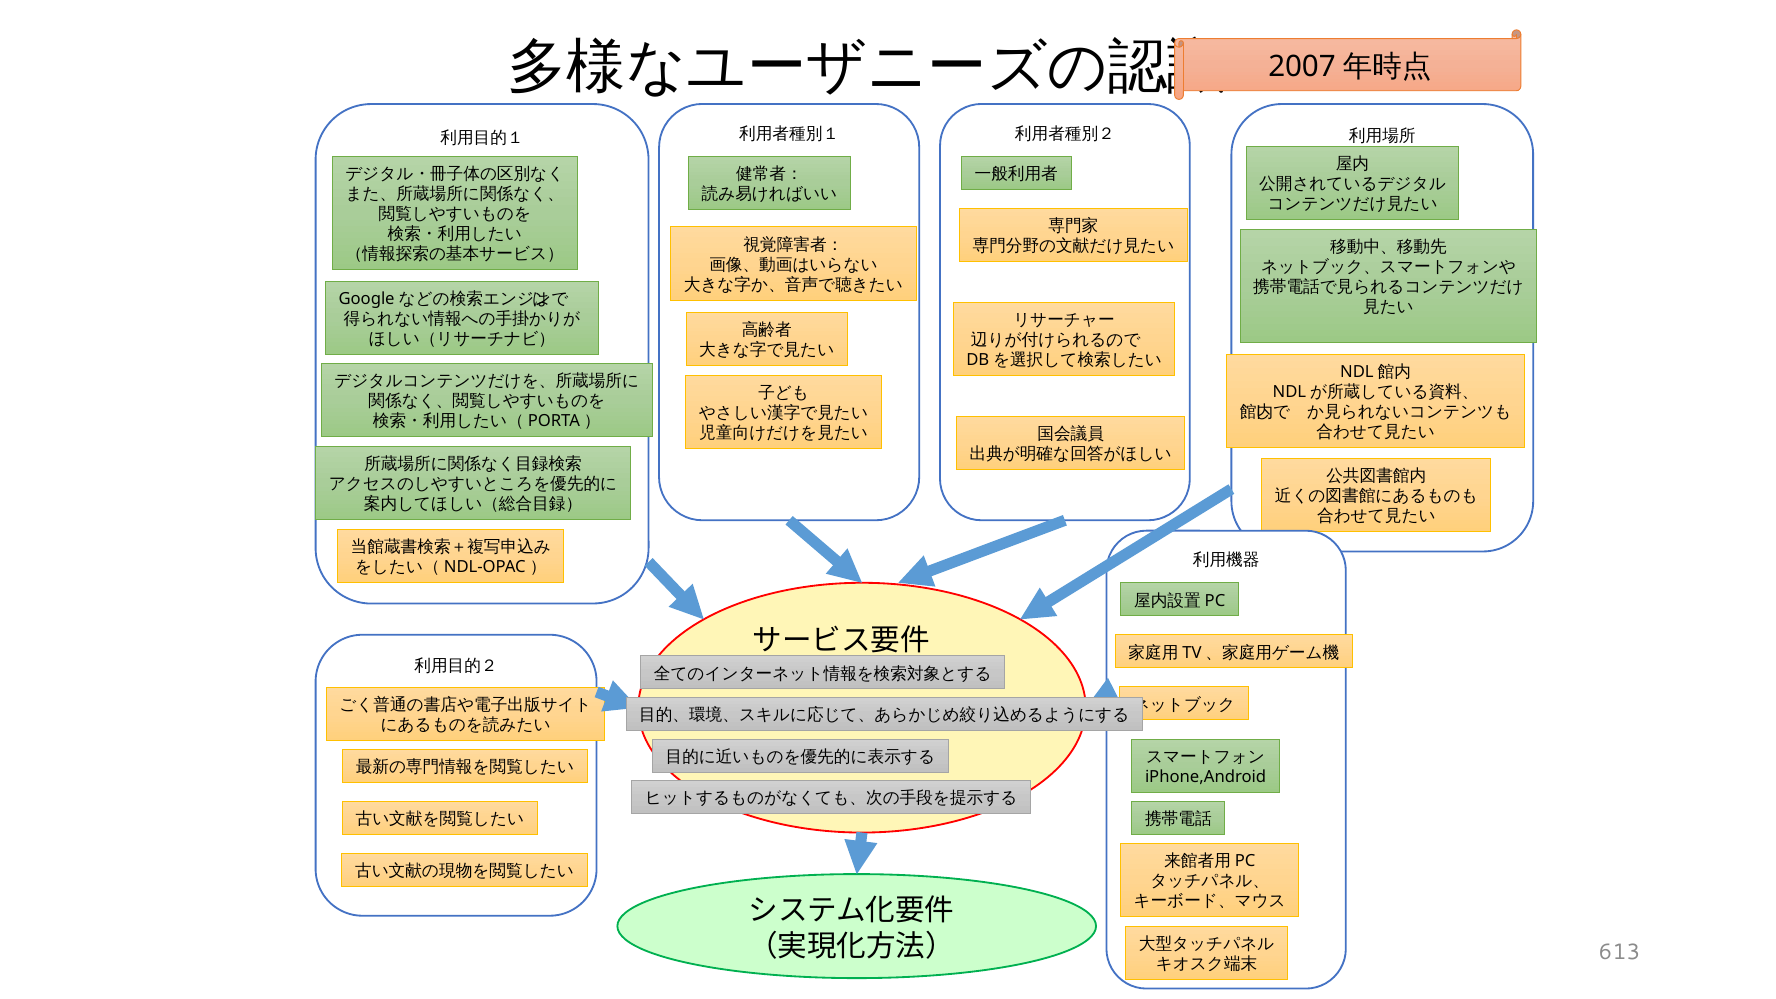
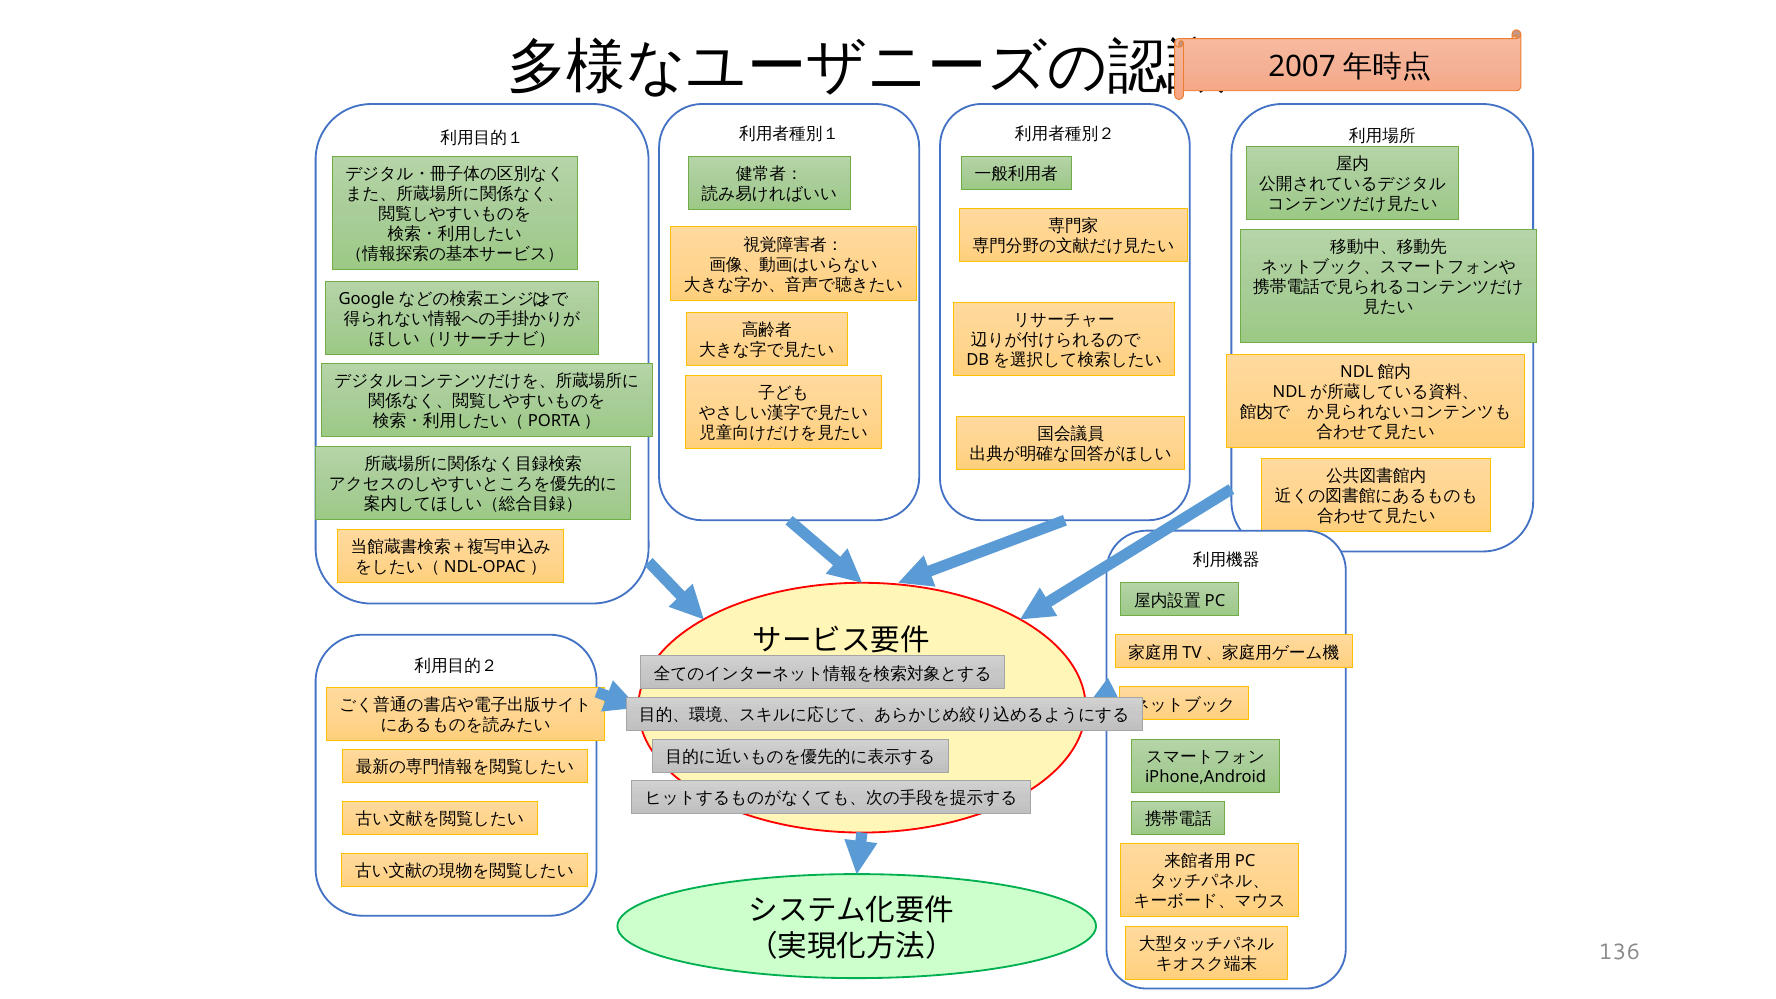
613: 613 -> 136
